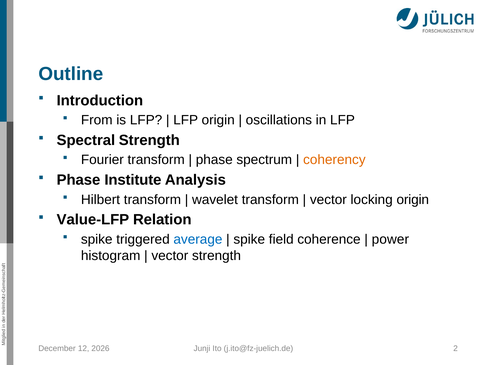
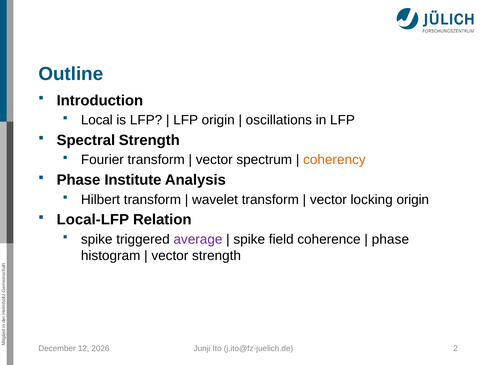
From: From -> Local
phase at (214, 160): phase -> vector
Value-LFP: Value-LFP -> Local-LFP
average colour: blue -> purple
power at (390, 239): power -> phase
